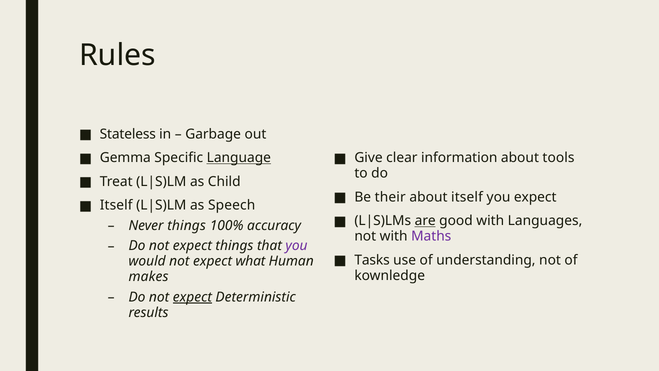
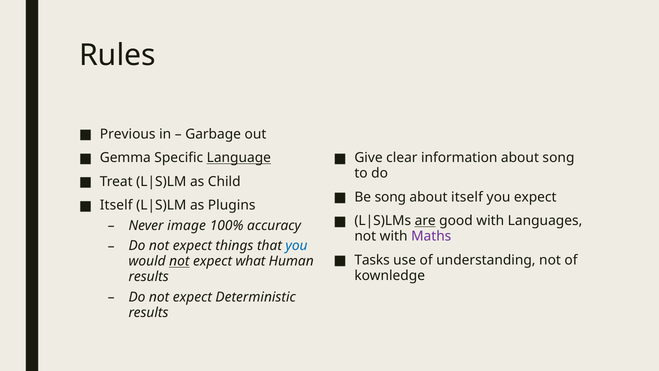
Stateless: Stateless -> Previous
about tools: tools -> song
Be their: their -> song
Speech: Speech -> Plugins
Never things: things -> image
you at (297, 246) colour: purple -> blue
not at (179, 261) underline: none -> present
makes at (149, 277): makes -> results
expect at (192, 297) underline: present -> none
